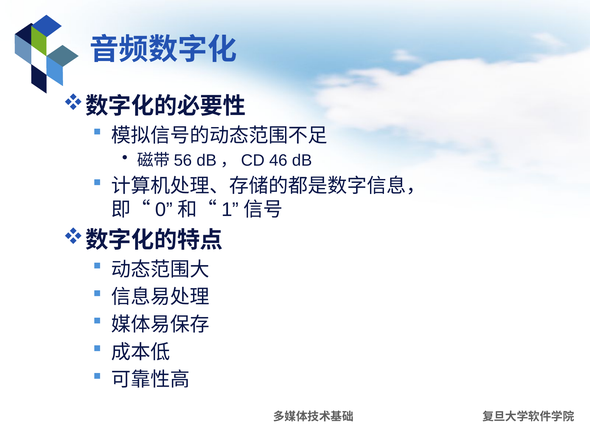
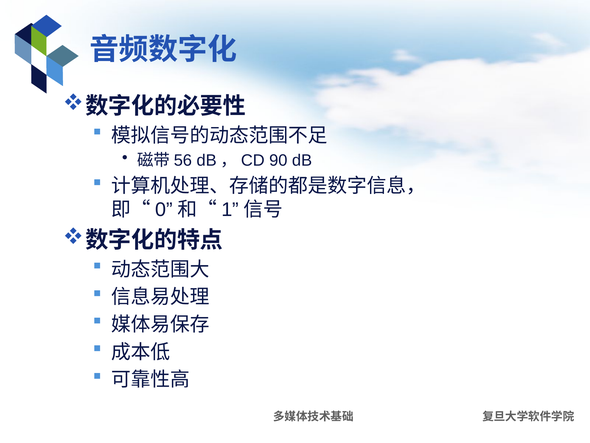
46: 46 -> 90
